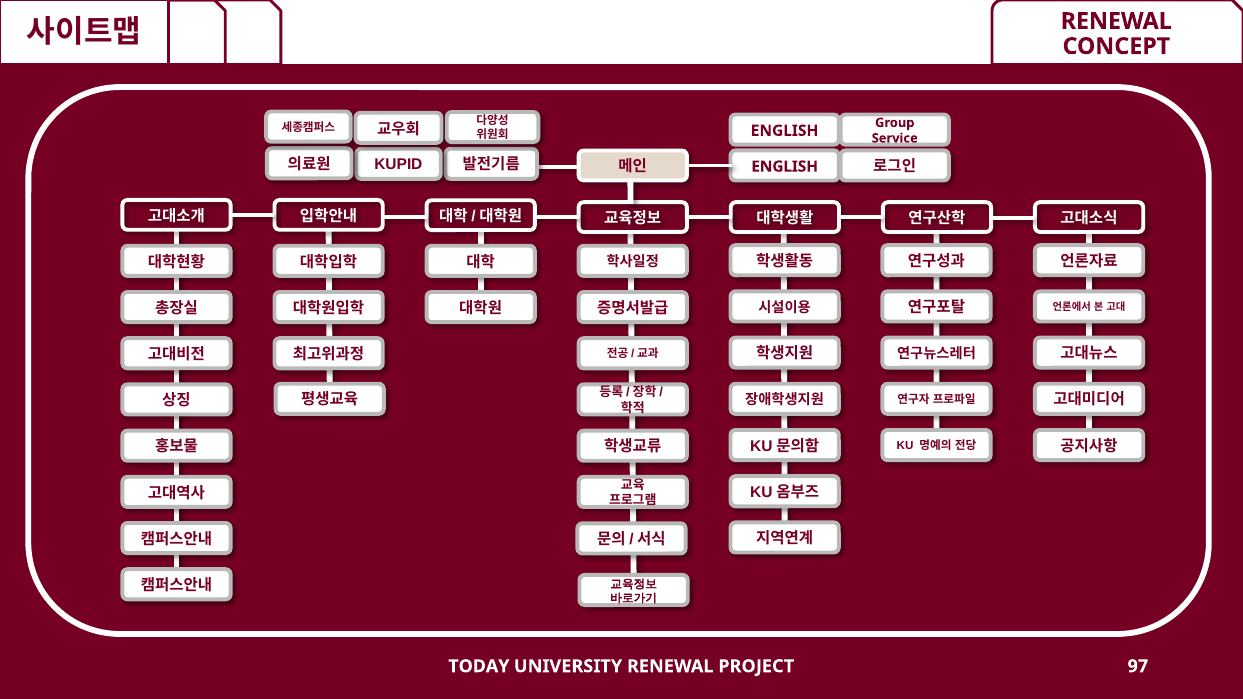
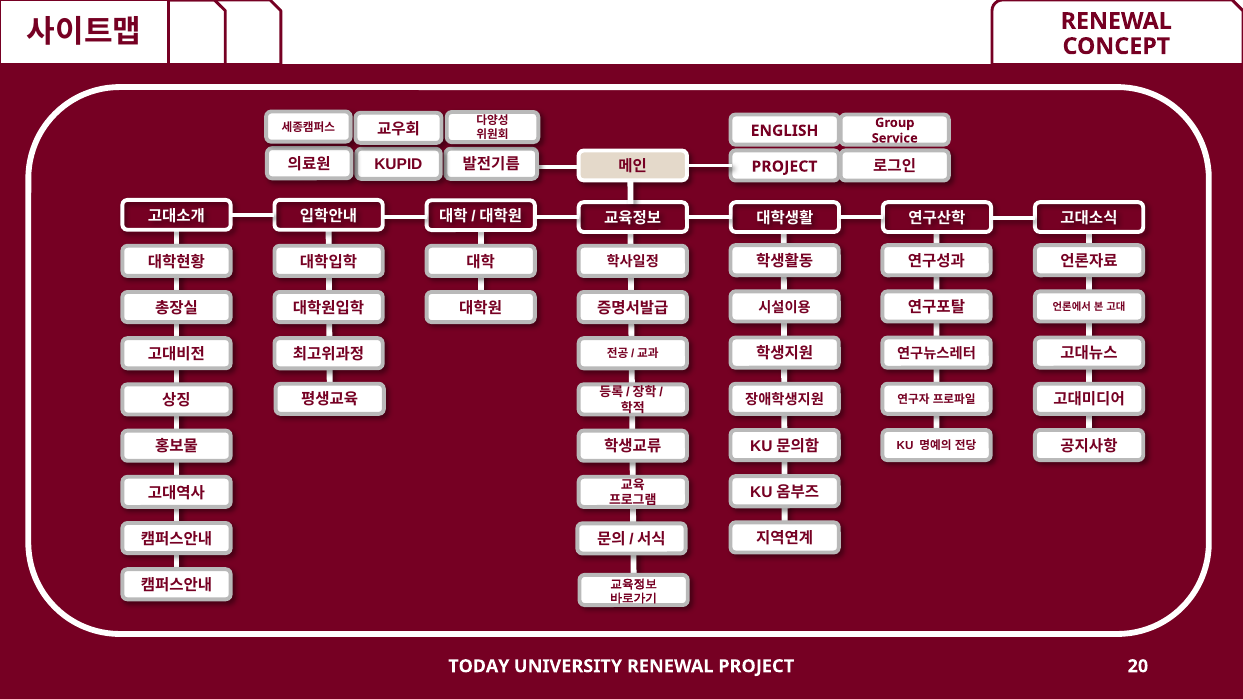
ENGLISH at (785, 167): ENGLISH -> PROJECT
97: 97 -> 20
